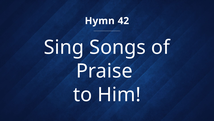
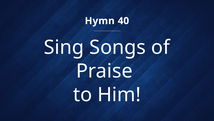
42: 42 -> 40
